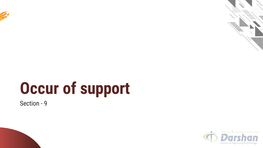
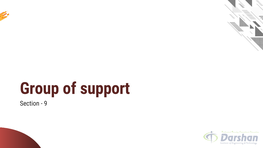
Occur: Occur -> Group
